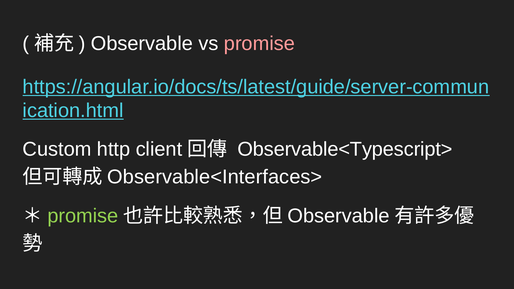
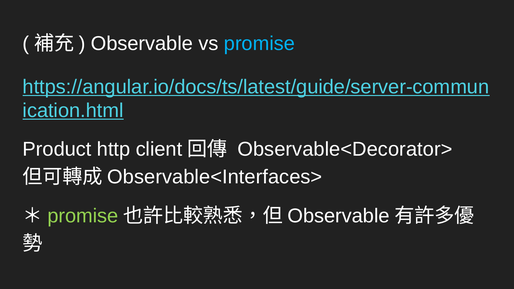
promise at (259, 44) colour: pink -> light blue
Custom: Custom -> Product
Observable<Typescript>: Observable<Typescript> -> Observable<Decorator>
